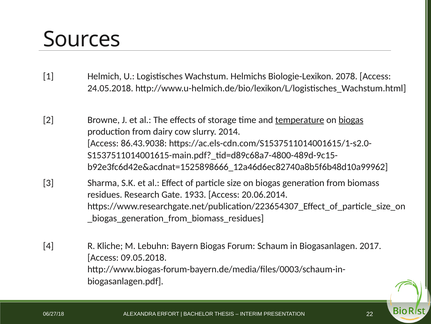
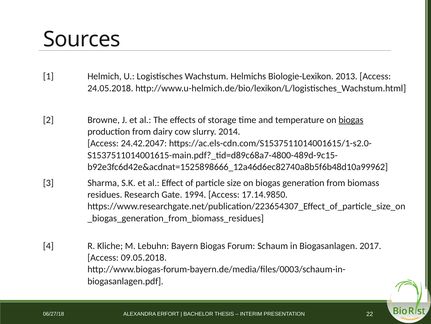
2078: 2078 -> 2013
temperature underline: present -> none
86.43.9038: 86.43.9038 -> 24.42.2047
1933: 1933 -> 1994
20.06.2014: 20.06.2014 -> 17.14.9850
